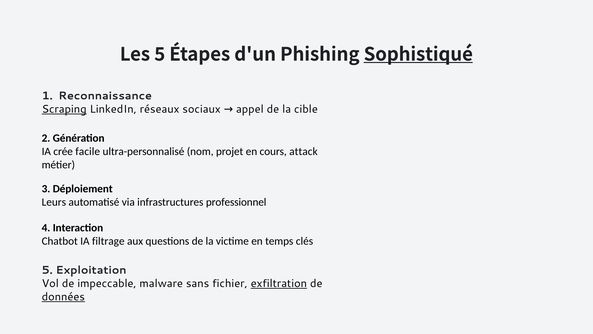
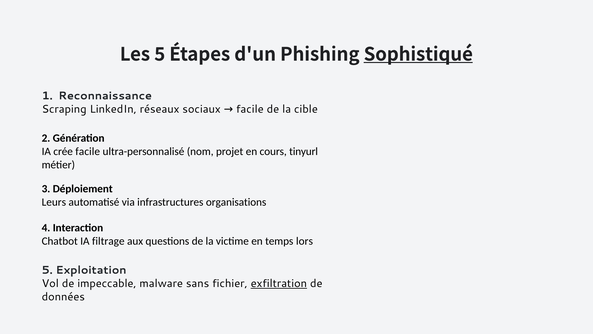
Scraping underline: present -> none
sociaux appel: appel -> facile
attack: attack -> tinyurl
professionnel: professionnel -> organisations
clés: clés -> lors
données underline: present -> none
